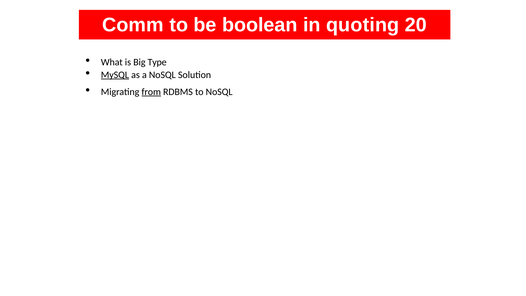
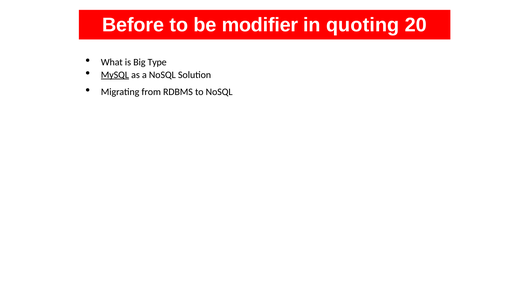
Comm: Comm -> Before
boolean: boolean -> modifier
from underline: present -> none
